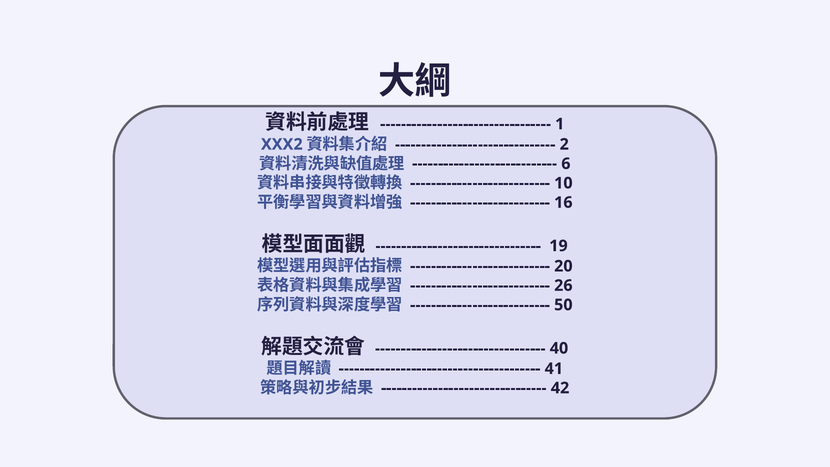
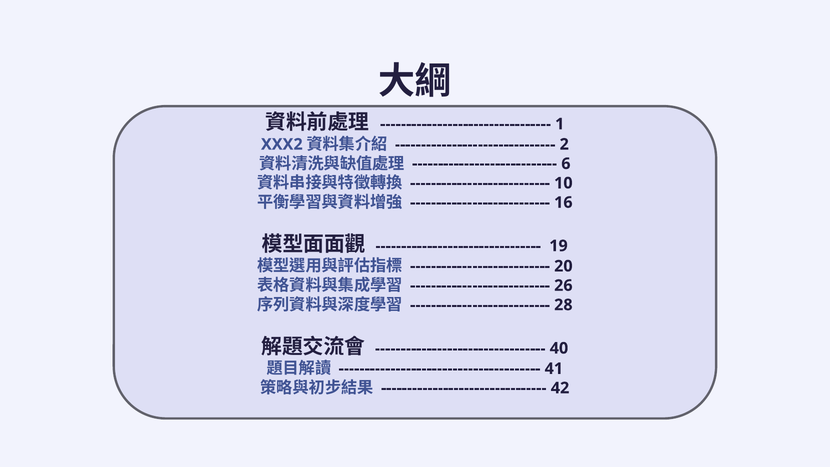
50: 50 -> 28
